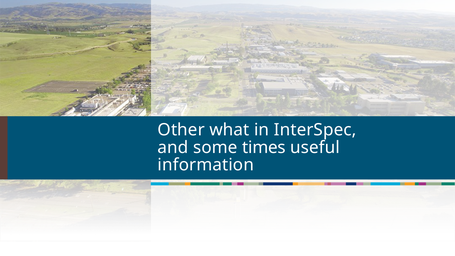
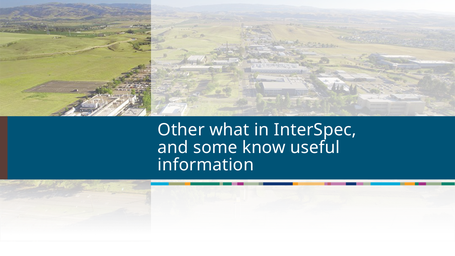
times: times -> know
